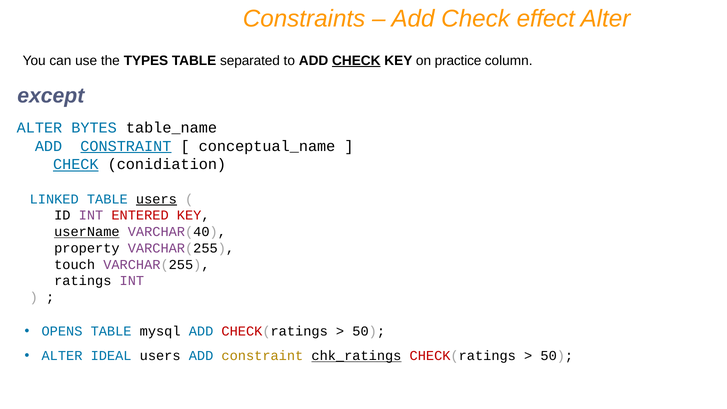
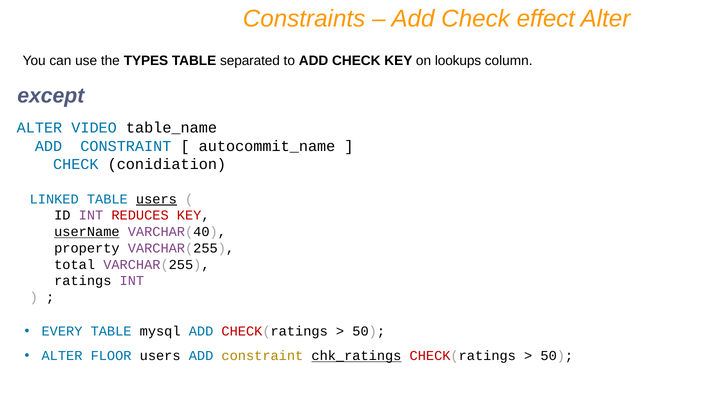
CHECK at (356, 61) underline: present -> none
practice: practice -> lookups
BYTES: BYTES -> VIDEO
CONSTRAINT at (126, 146) underline: present -> none
conceptual_name: conceptual_name -> autocommit_name
CHECK at (76, 164) underline: present -> none
ENTERED: ENTERED -> REDUCES
touch: touch -> total
OPENS: OPENS -> EVERY
IDEAL: IDEAL -> FLOOR
